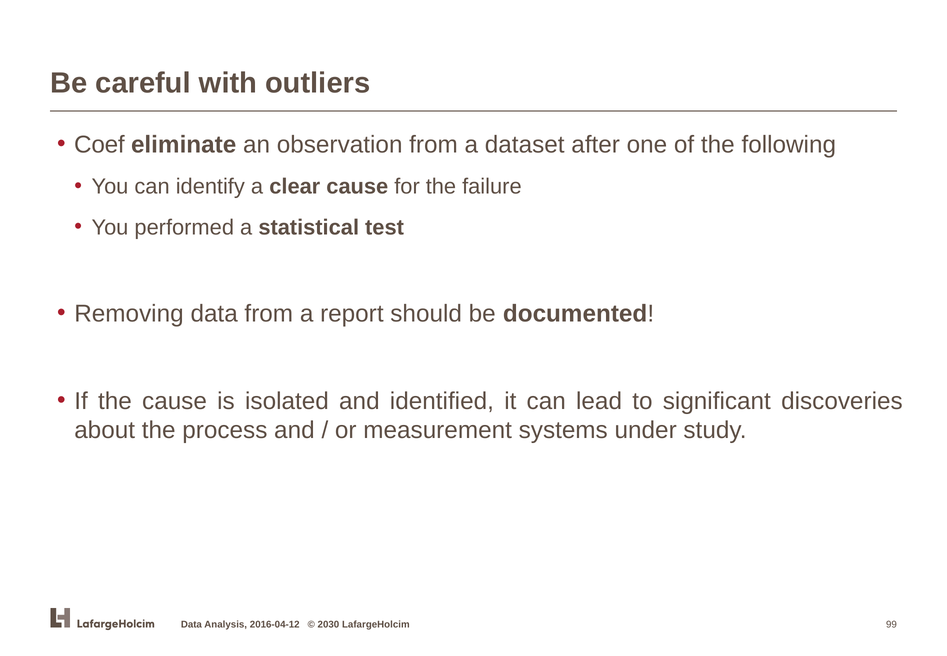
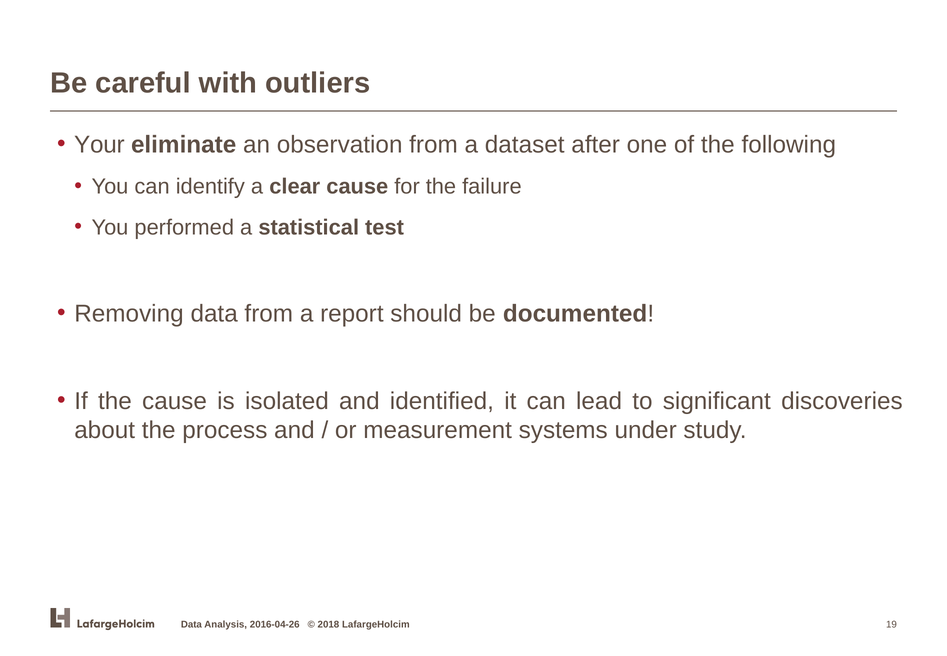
Coef: Coef -> Your
2016-04-12: 2016-04-12 -> 2016-04-26
2030: 2030 -> 2018
99: 99 -> 19
